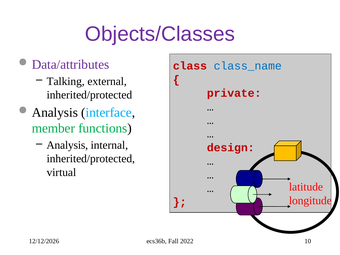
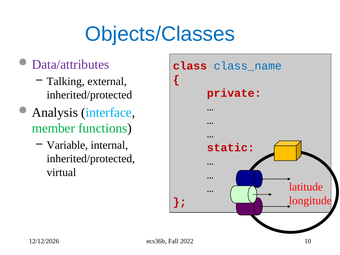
Objects/Classes colour: purple -> blue
Analysis at (67, 145): Analysis -> Variable
design: design -> static
